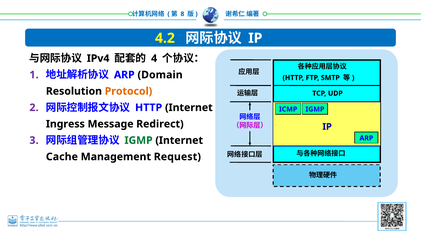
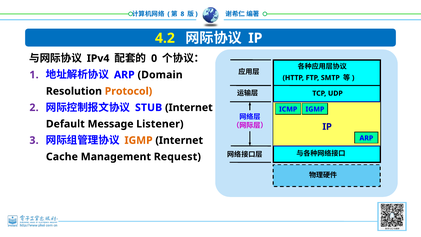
4: 4 -> 0
HTTP at (149, 108): HTTP -> STUB
Ingress: Ingress -> Default
Redirect: Redirect -> Listener
IGMP at (139, 140) colour: green -> orange
